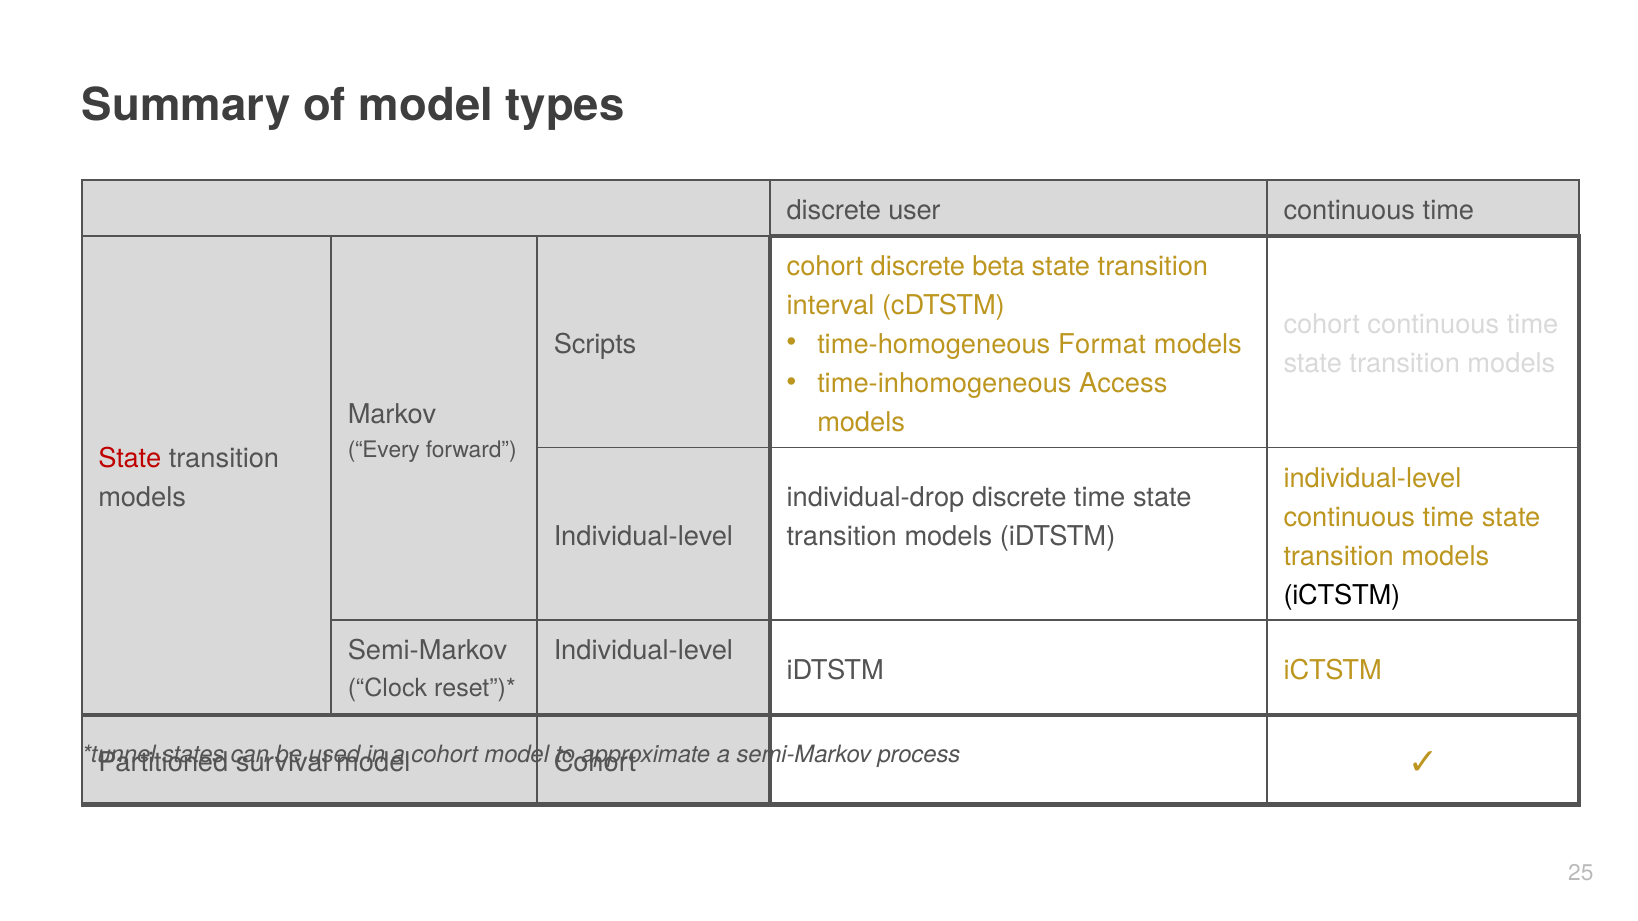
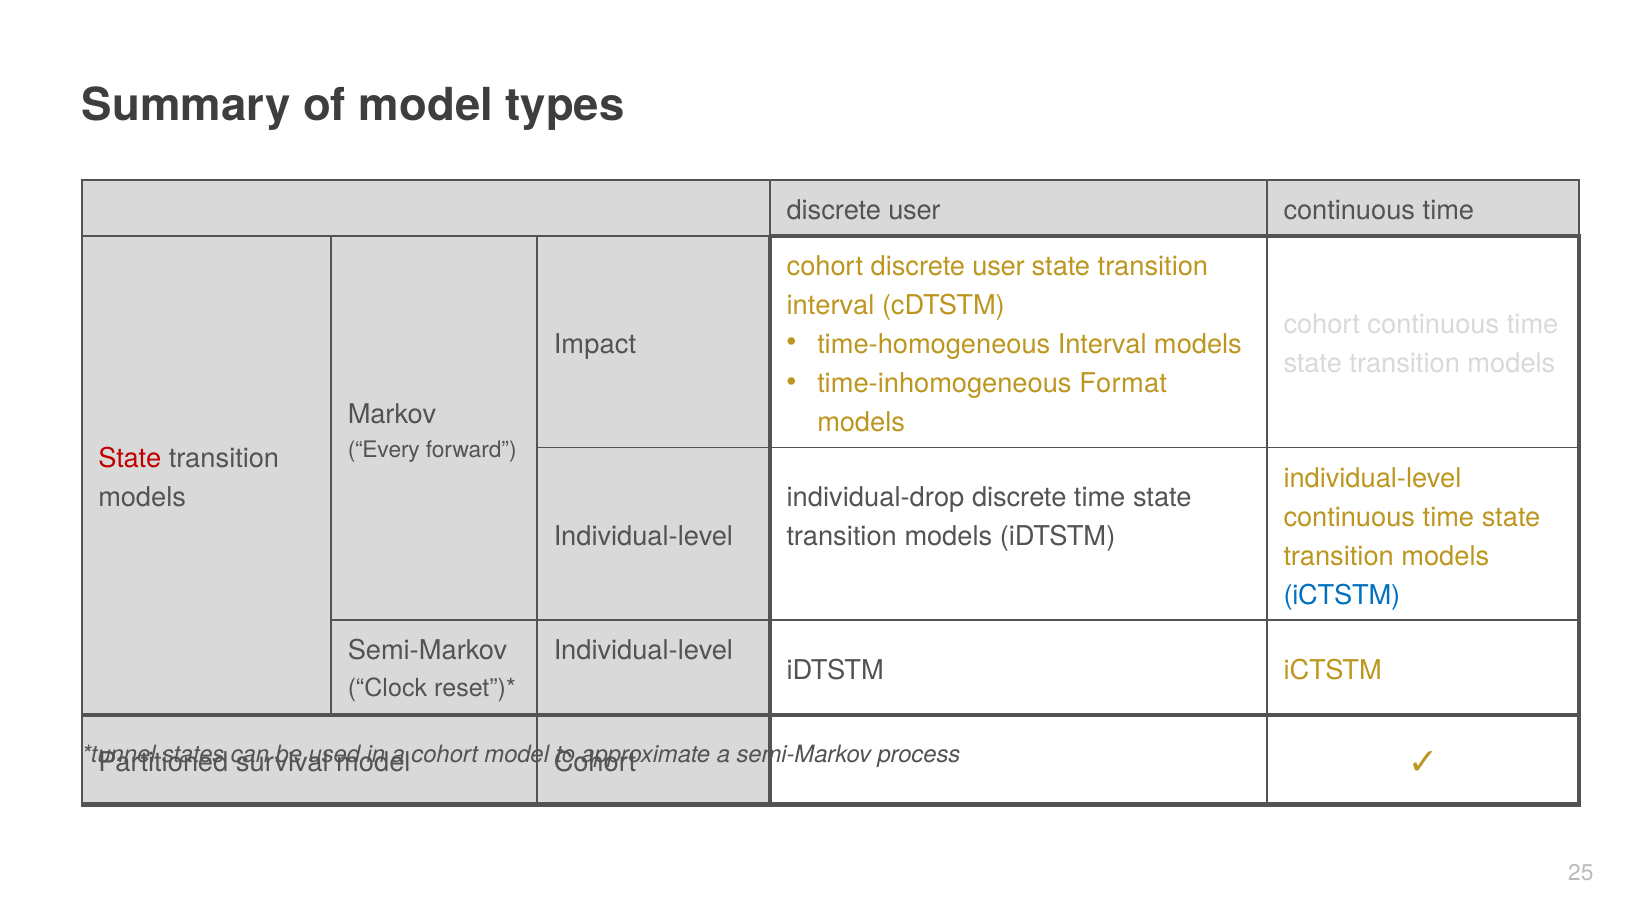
cohort discrete beta: beta -> user
time-homogeneous Format: Format -> Interval
Scripts: Scripts -> Impact
Access: Access -> Format
iCTSTM at (1342, 596) colour: black -> blue
